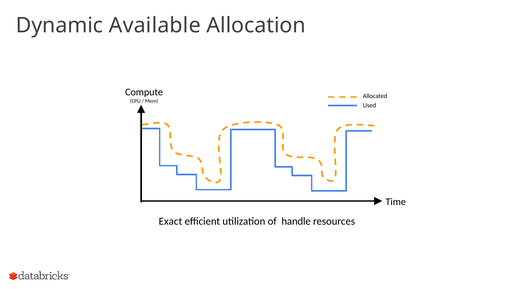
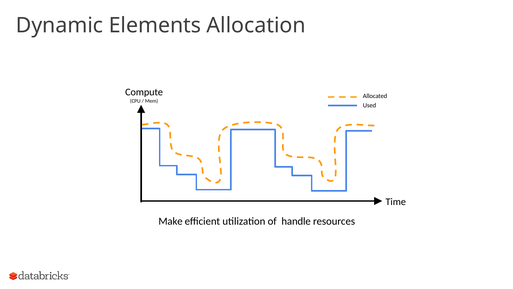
Available: Available -> Elements
Exact: Exact -> Make
